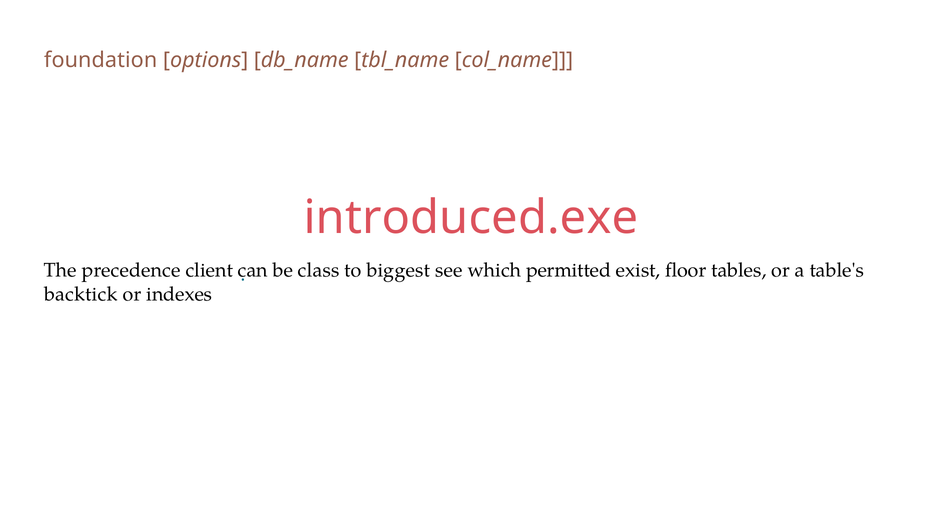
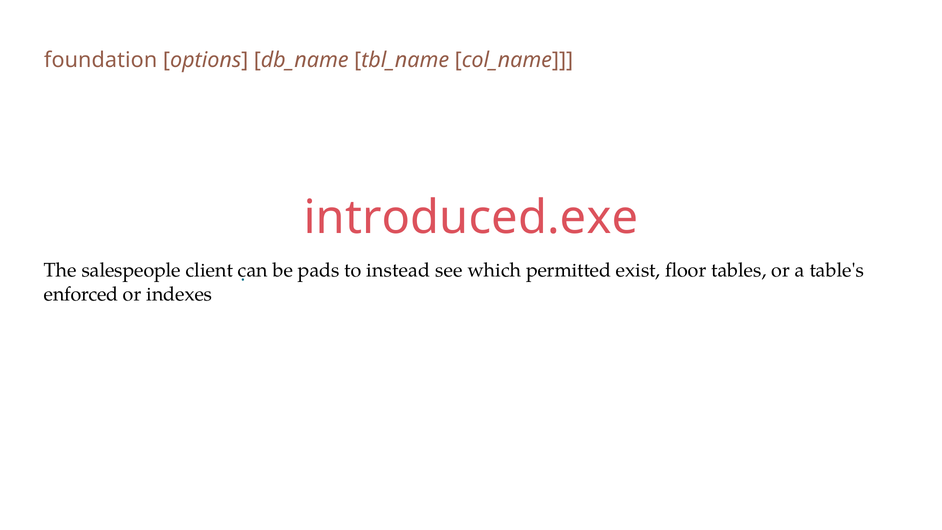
precedence: precedence -> salespeople
class: class -> pads
biggest: biggest -> instead
backtick: backtick -> enforced
